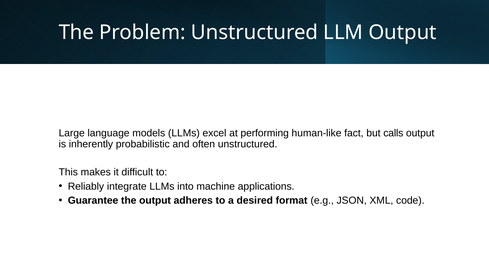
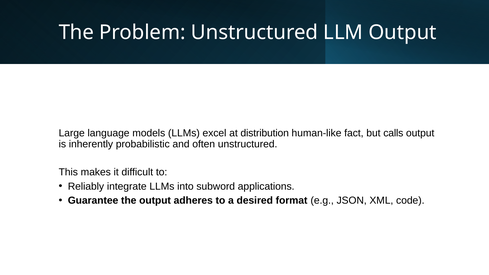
performing: performing -> distribution
machine: machine -> subword
